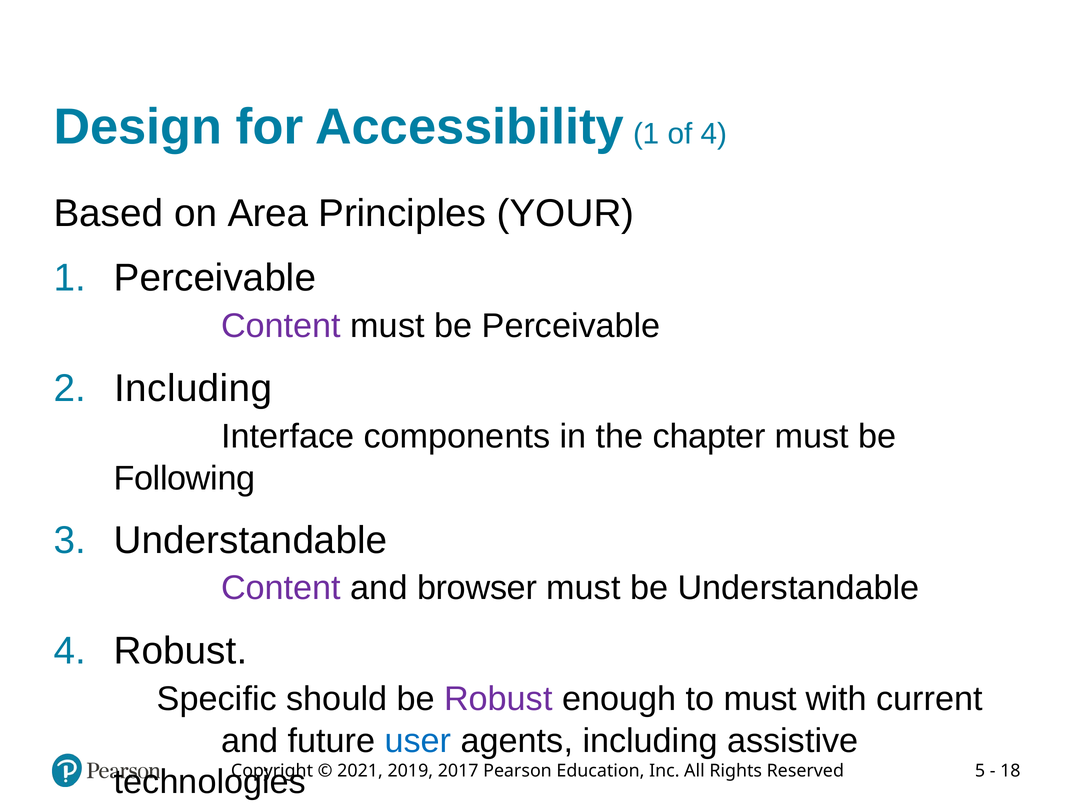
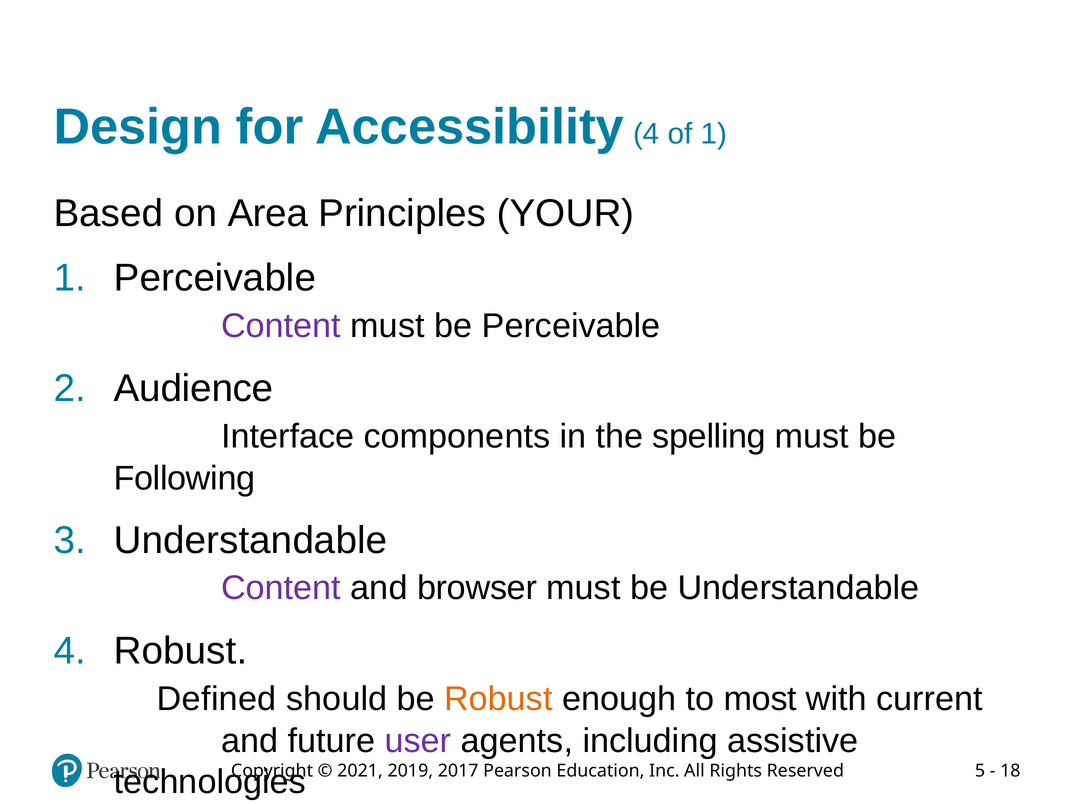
Accessibility 1: 1 -> 4
of 4: 4 -> 1
2 Including: Including -> Audience
chapter: chapter -> spelling
Specific: Specific -> Defined
Robust at (498, 699) colour: purple -> orange
to must: must -> most
user colour: blue -> purple
